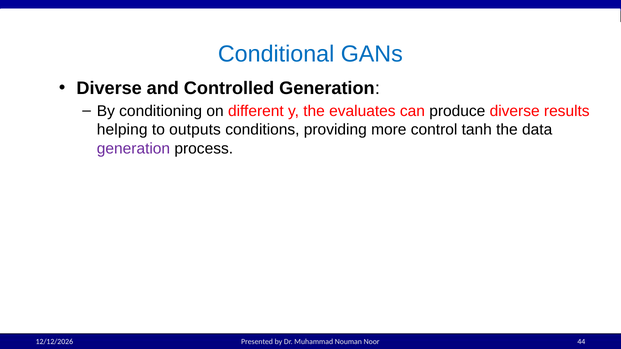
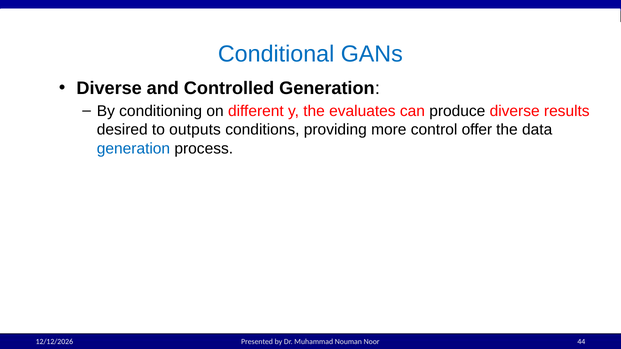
helping: helping -> desired
tanh: tanh -> offer
generation at (133, 149) colour: purple -> blue
